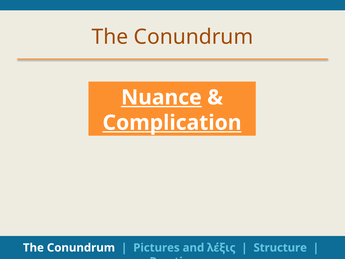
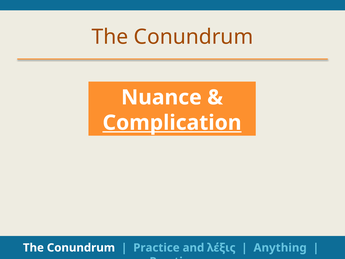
Nuance underline: present -> none
Pictures at (156, 247): Pictures -> Practice
Structure: Structure -> Anything
